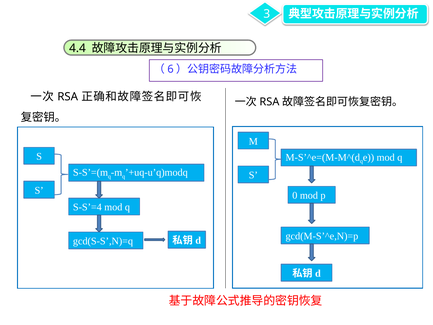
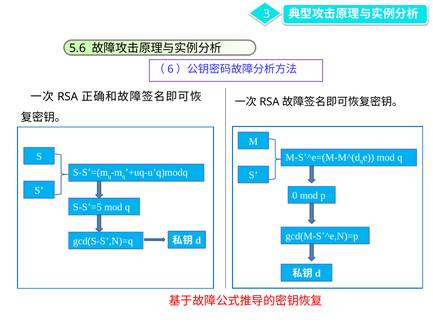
4.4: 4.4 -> 5.6
S-S’=4: S-S’=4 -> S-S’=5
